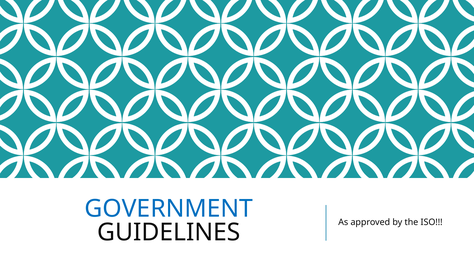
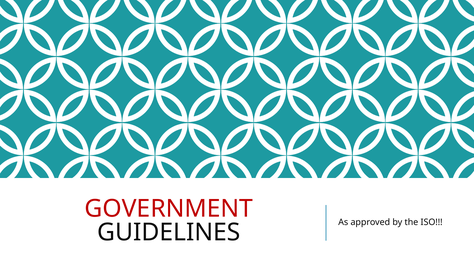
GOVERNMENT colour: blue -> red
